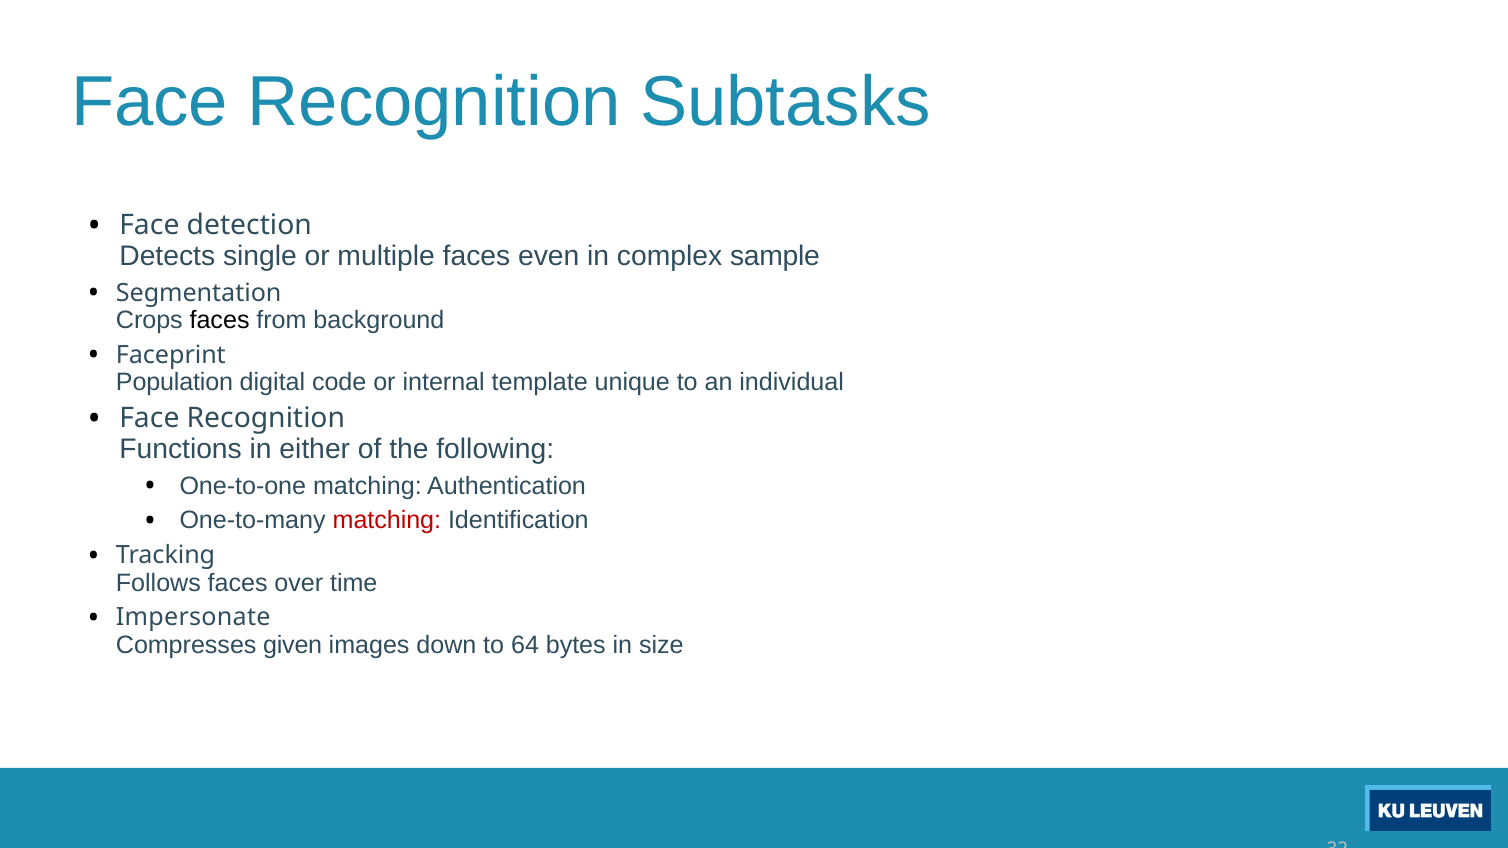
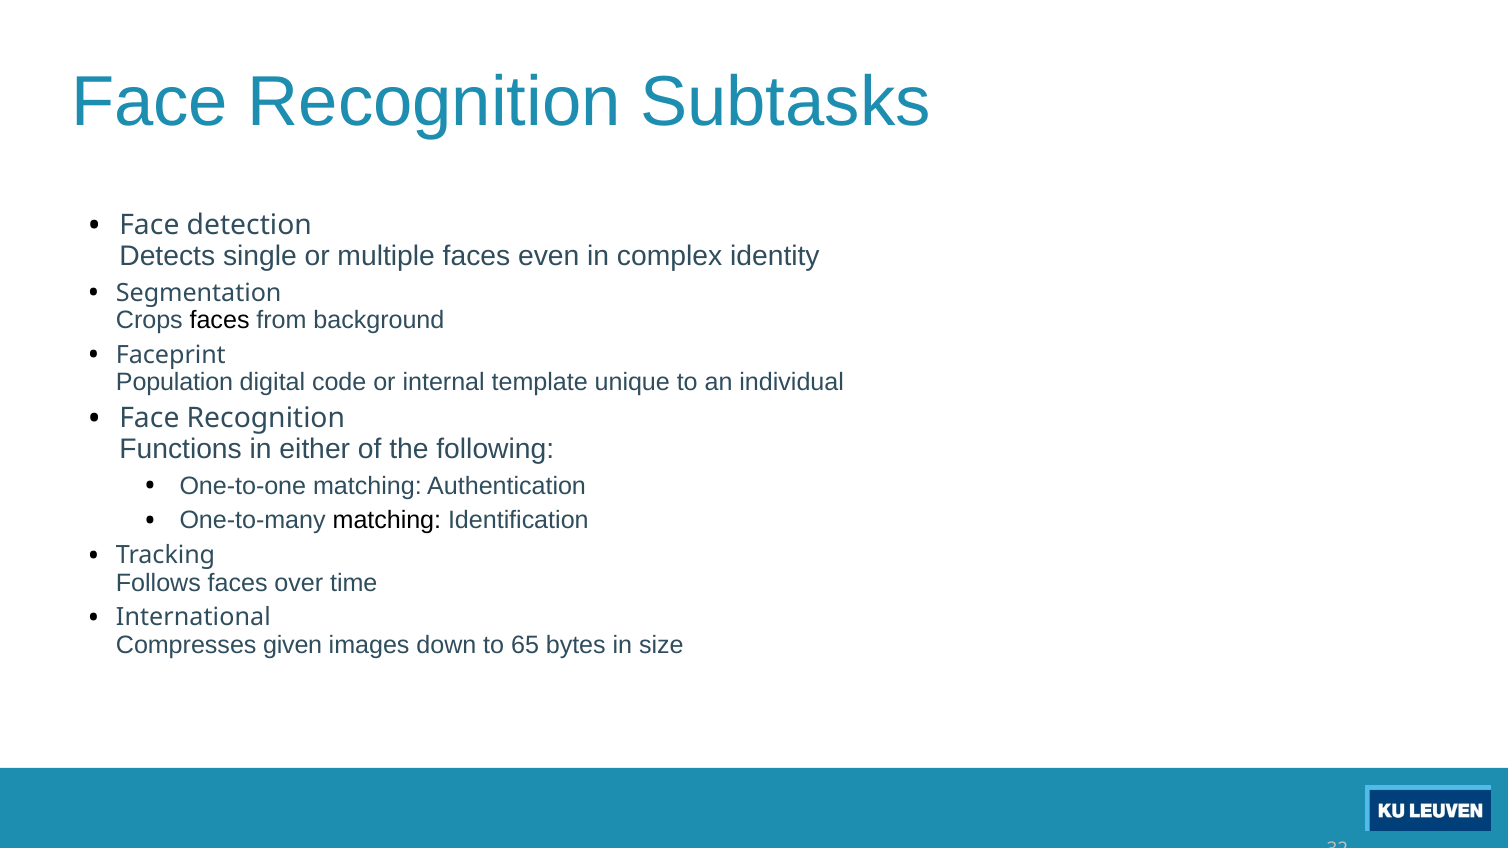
sample: sample -> identity
matching at (387, 521) colour: red -> black
Impersonate: Impersonate -> International
64: 64 -> 65
